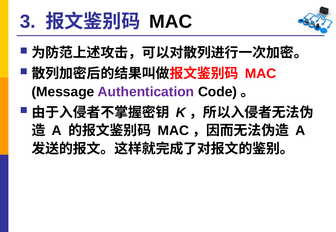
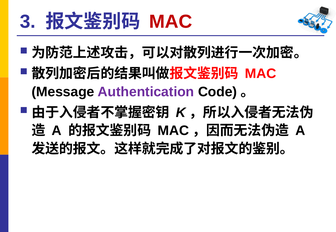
MAC at (171, 22) colour: black -> red
